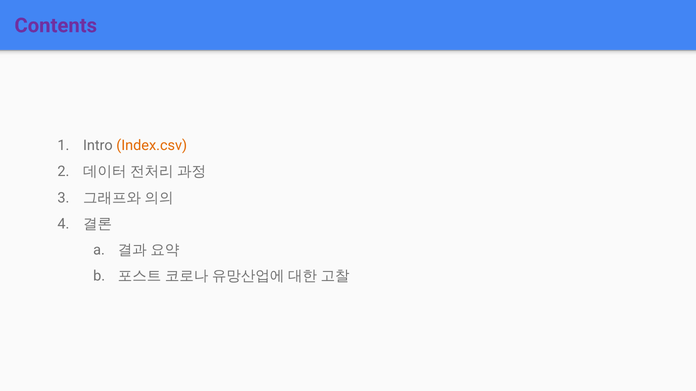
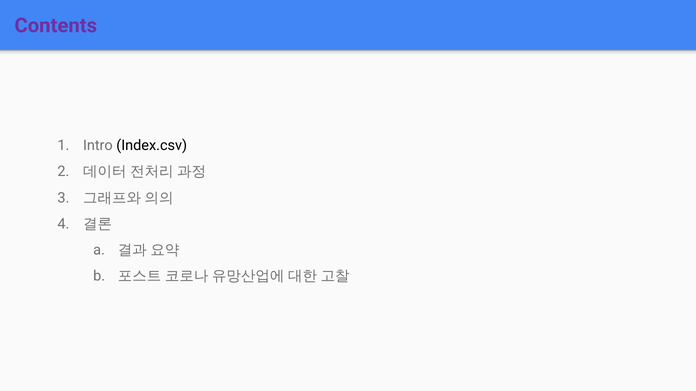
Index.csv colour: orange -> black
